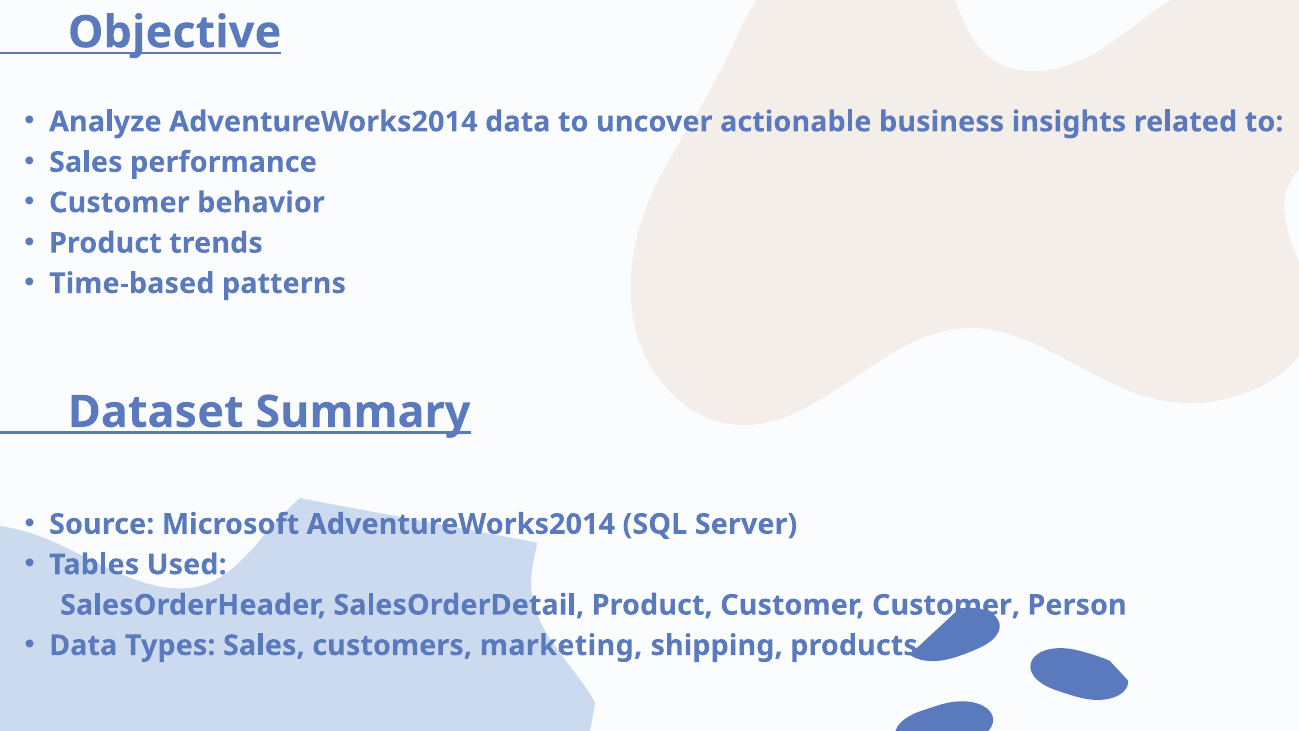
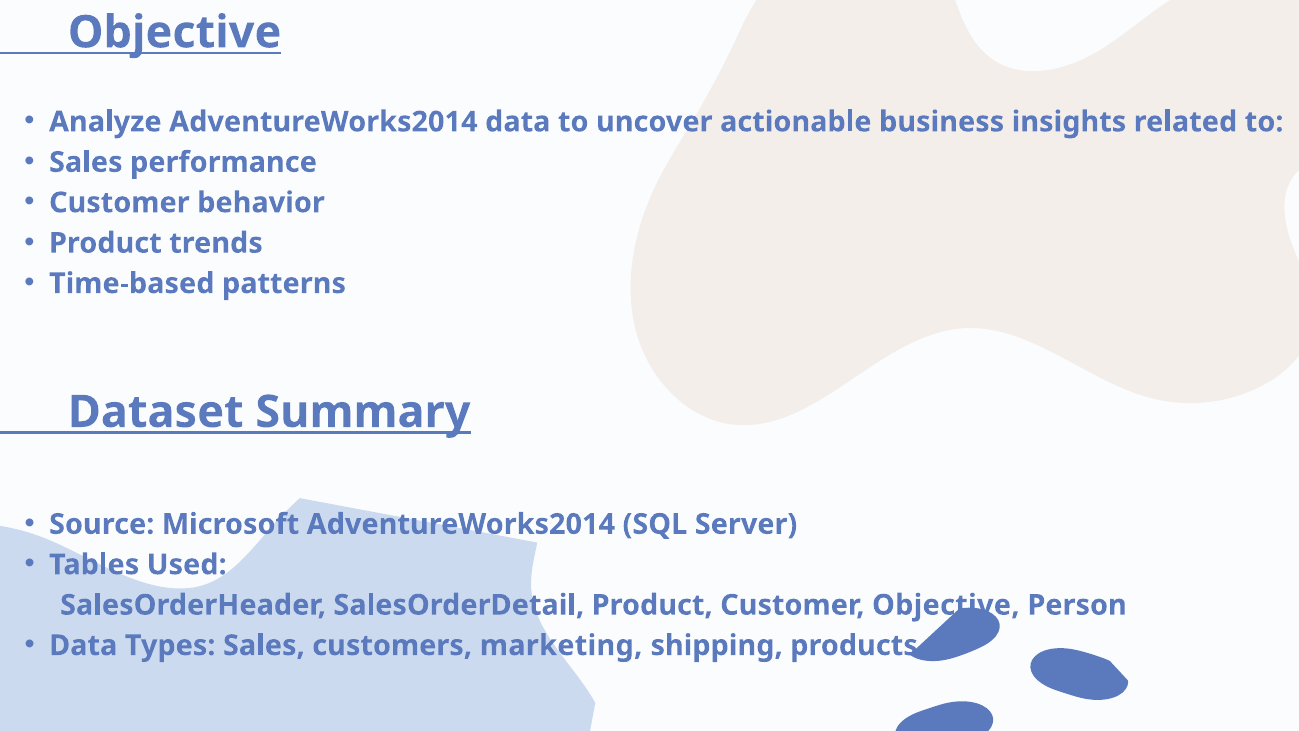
Customer Customer: Customer -> Objective
